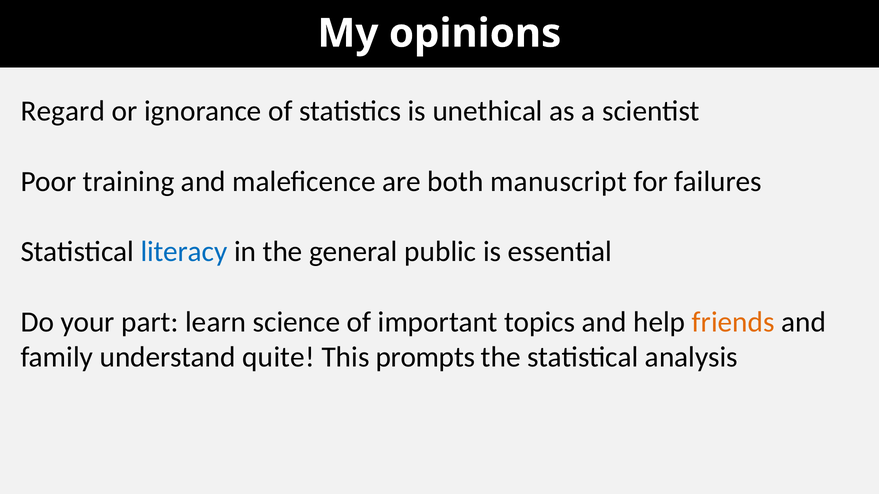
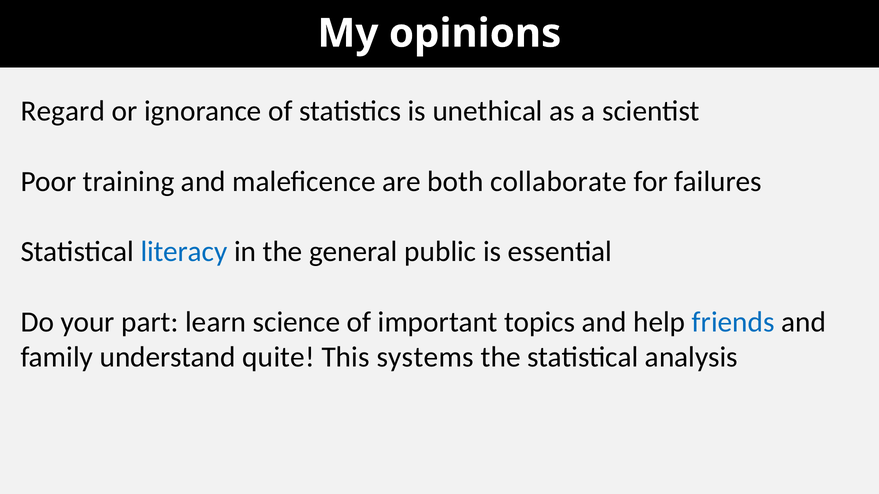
manuscript: manuscript -> collaborate
friends colour: orange -> blue
prompts: prompts -> systems
